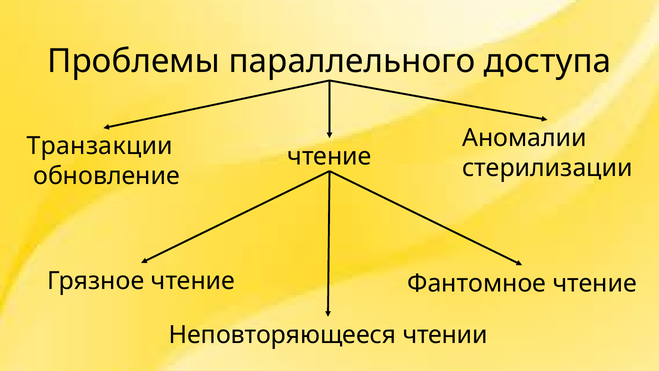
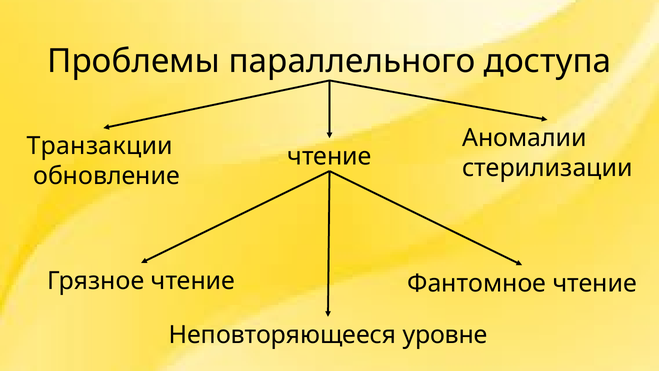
чтении: чтении -> уровне
